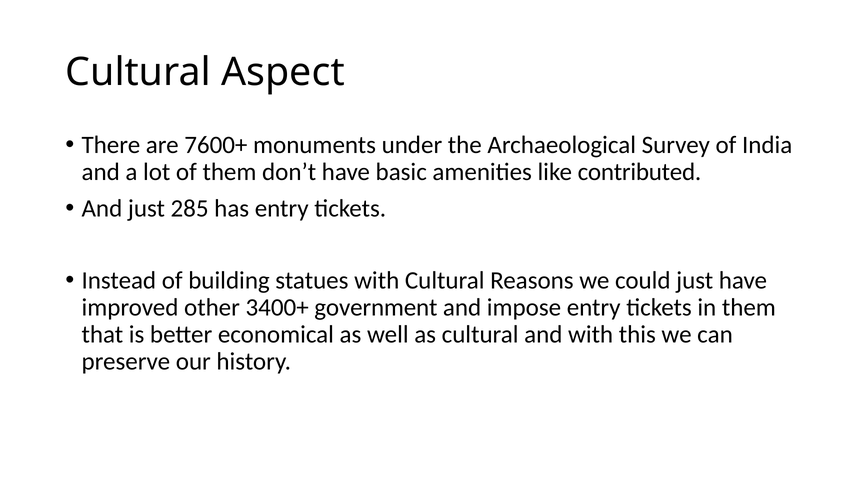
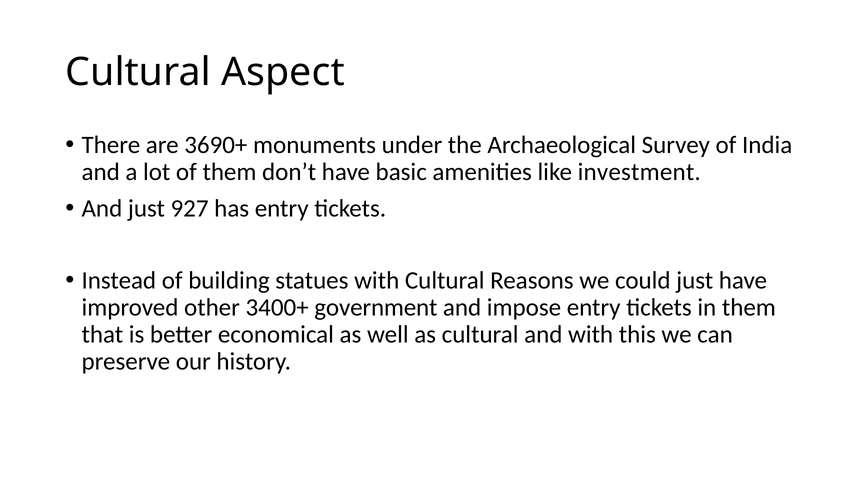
7600+: 7600+ -> 3690+
contributed: contributed -> investment
285: 285 -> 927
